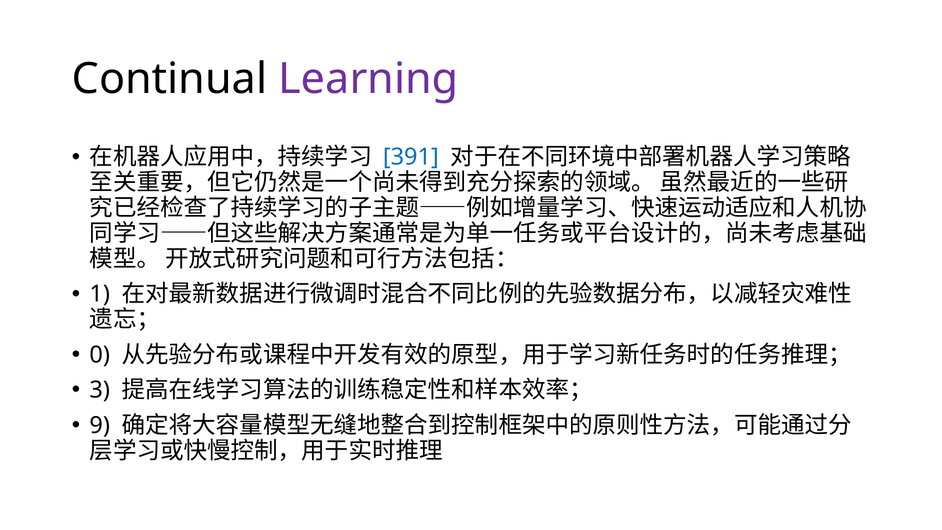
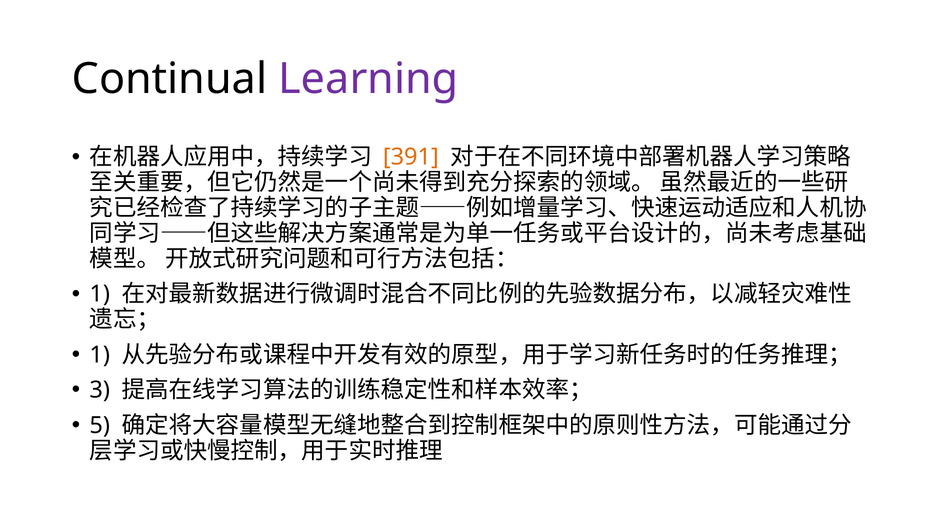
391 colour: blue -> orange
0 at (100, 355): 0 -> 1
9: 9 -> 5
